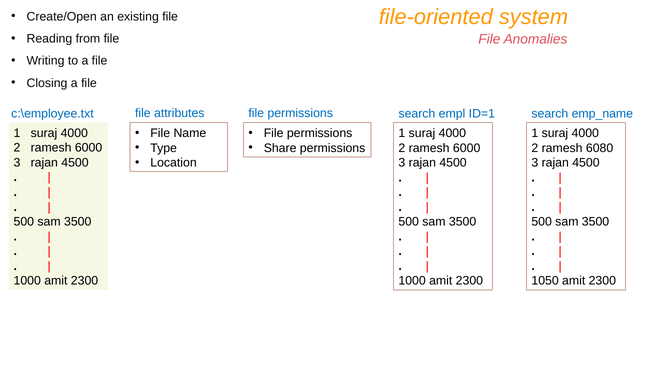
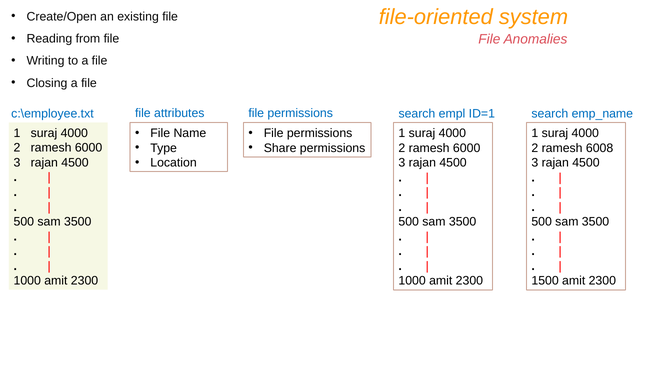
6080: 6080 -> 6008
1050: 1050 -> 1500
